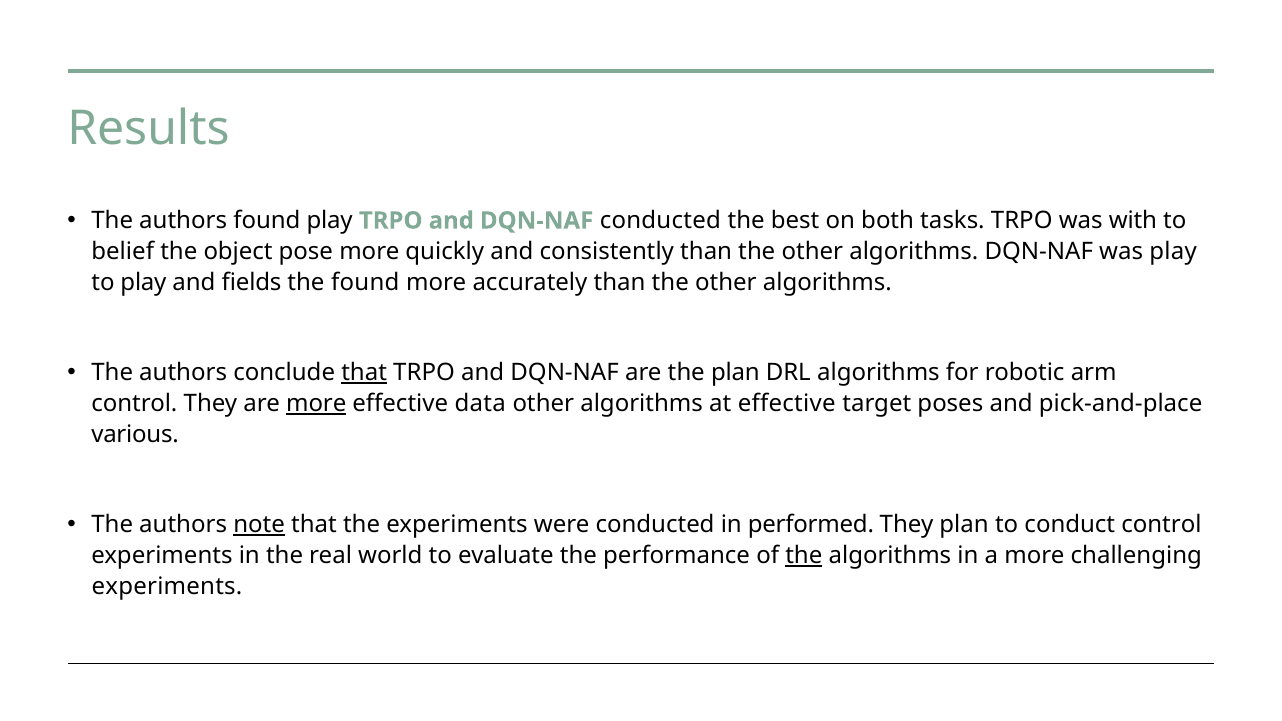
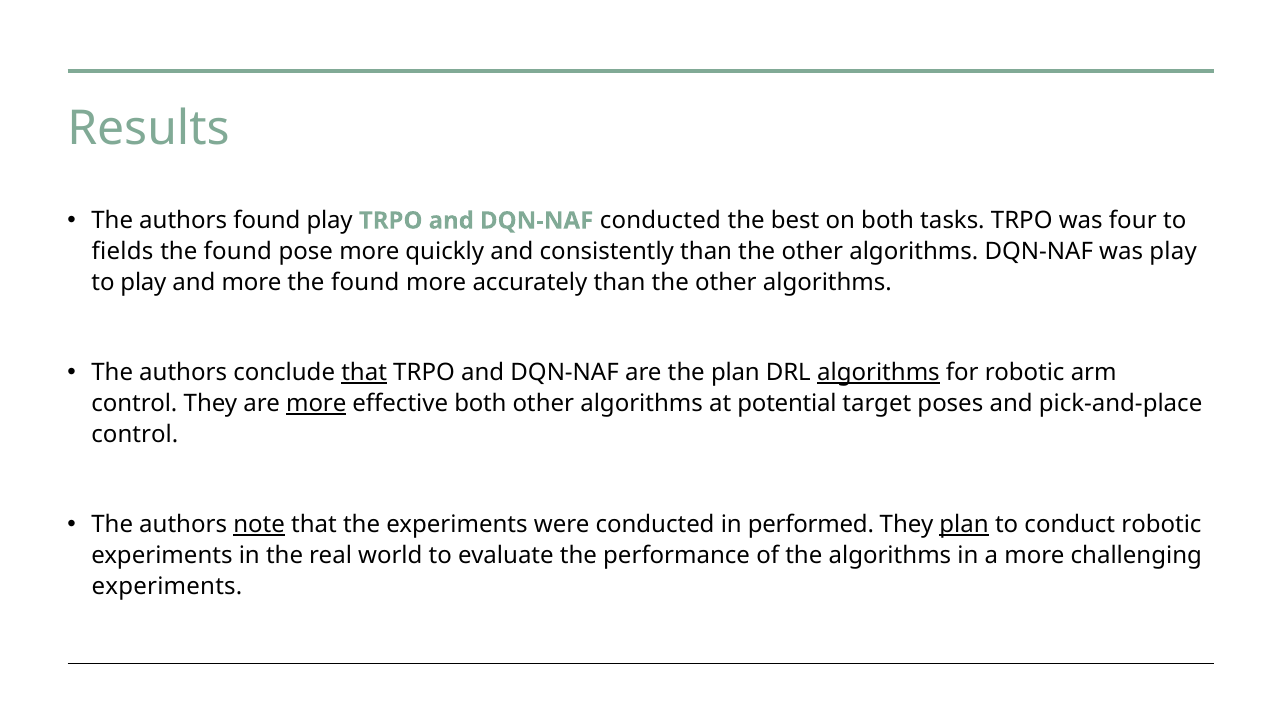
with: with -> four
belief: belief -> fields
object at (238, 252): object -> found
and fields: fields -> more
algorithms at (878, 373) underline: none -> present
effective data: data -> both
at effective: effective -> potential
various at (135, 435): various -> control
plan at (964, 525) underline: none -> present
conduct control: control -> robotic
the at (804, 556) underline: present -> none
